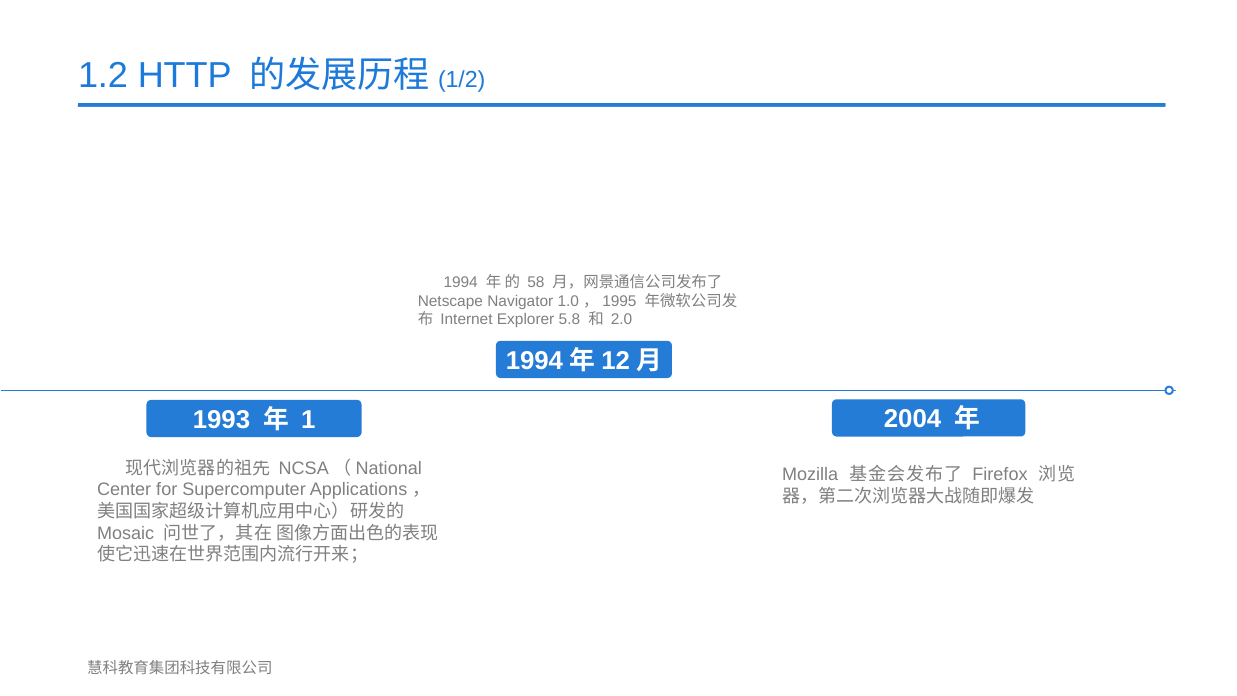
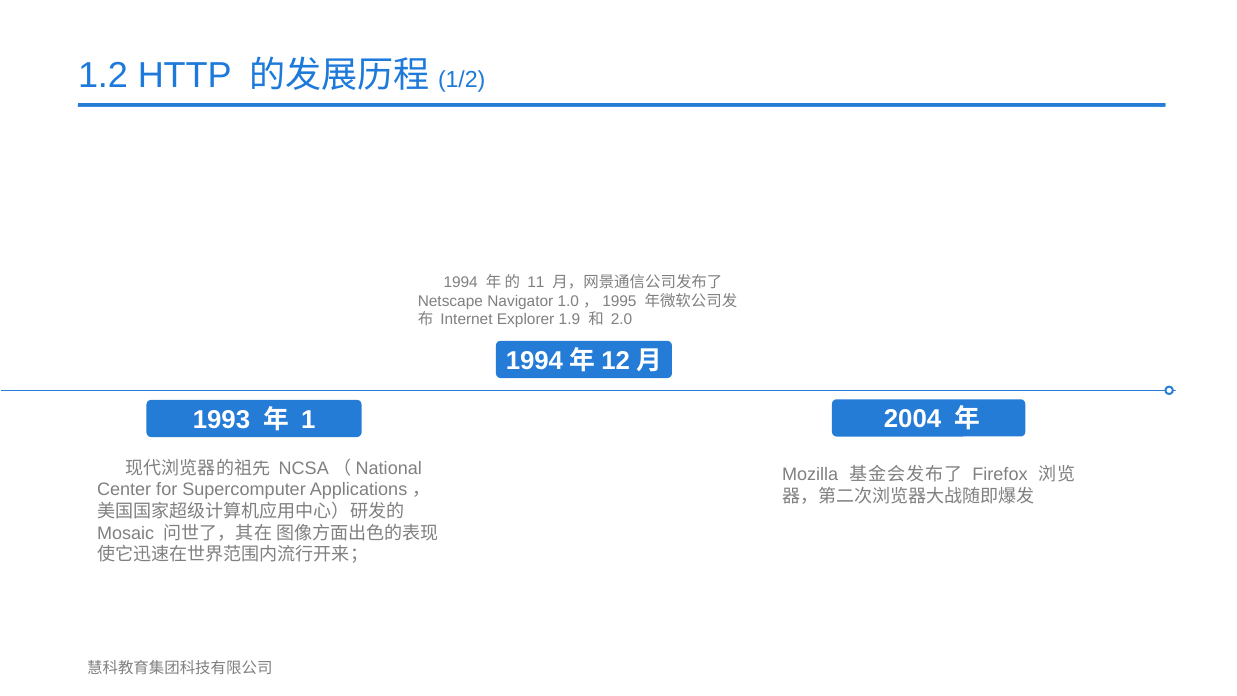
58: 58 -> 11
5.8: 5.8 -> 1.9
